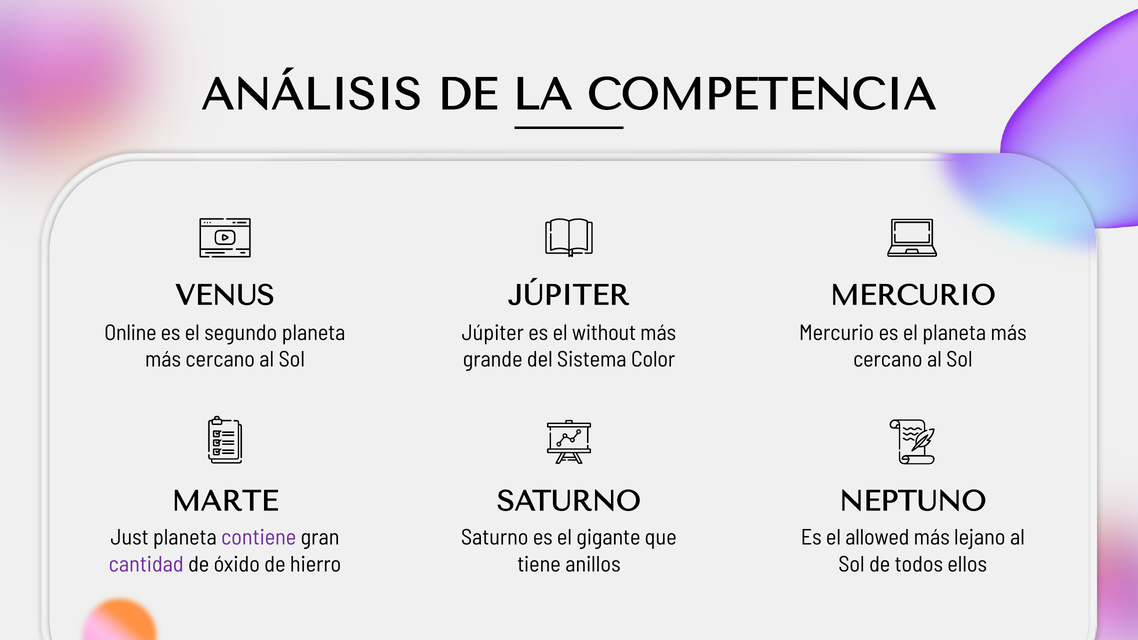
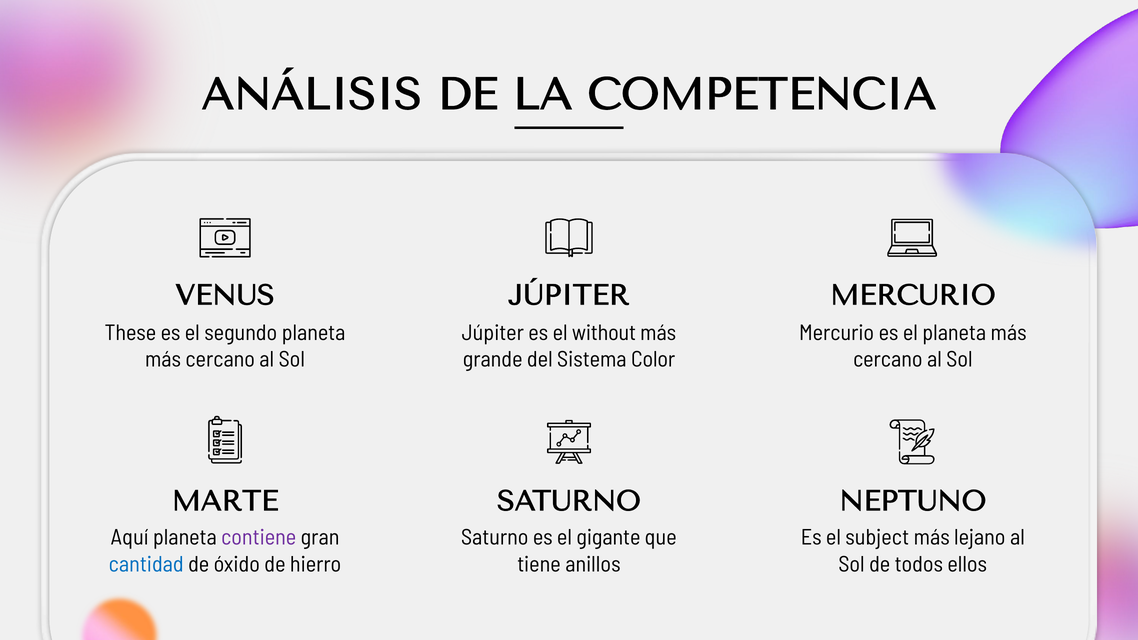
Online: Online -> These
Just: Just -> Aquí
allowed: allowed -> subject
cantidad colour: purple -> blue
